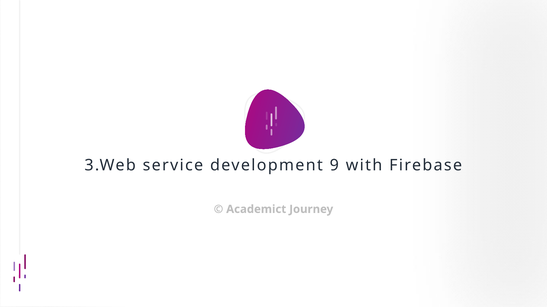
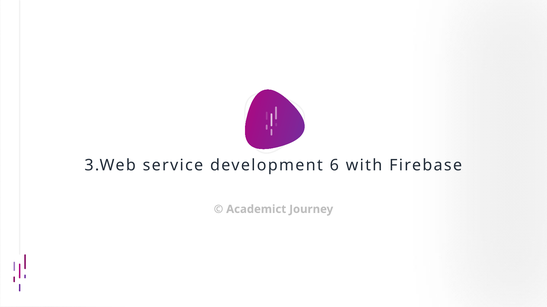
9: 9 -> 6
